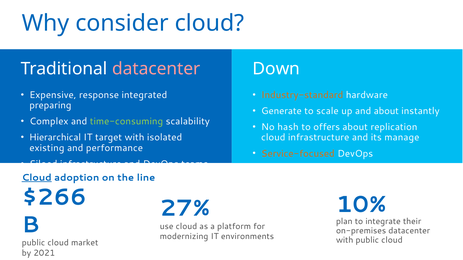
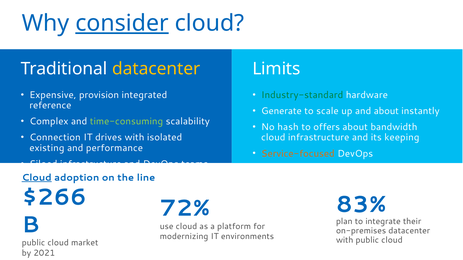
consider underline: none -> present
datacenter at (156, 69) colour: pink -> yellow
Down: Down -> Limits
response: response -> provision
Industry-standard colour: orange -> green
preparing: preparing -> reference
replication: replication -> bandwidth
Hierarchical: Hierarchical -> Connection
target: target -> drives
manage: manage -> keeping
10%: 10% -> 83%
27%: 27% -> 72%
